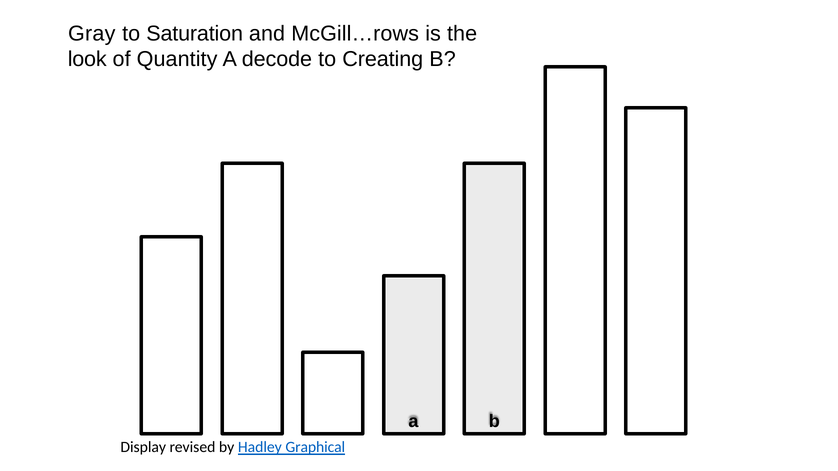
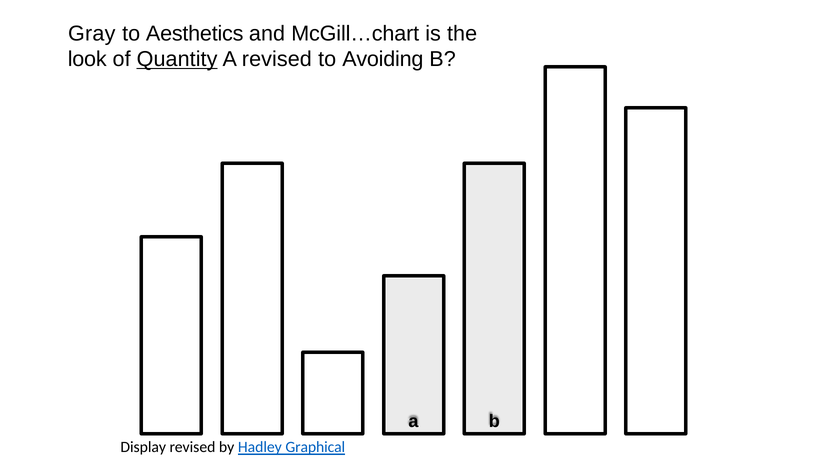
Saturation: Saturation -> Aesthetics
McGill…rows: McGill…rows -> McGill…chart
Quantity underline: none -> present
A decode: decode -> revised
Creating: Creating -> Avoiding
